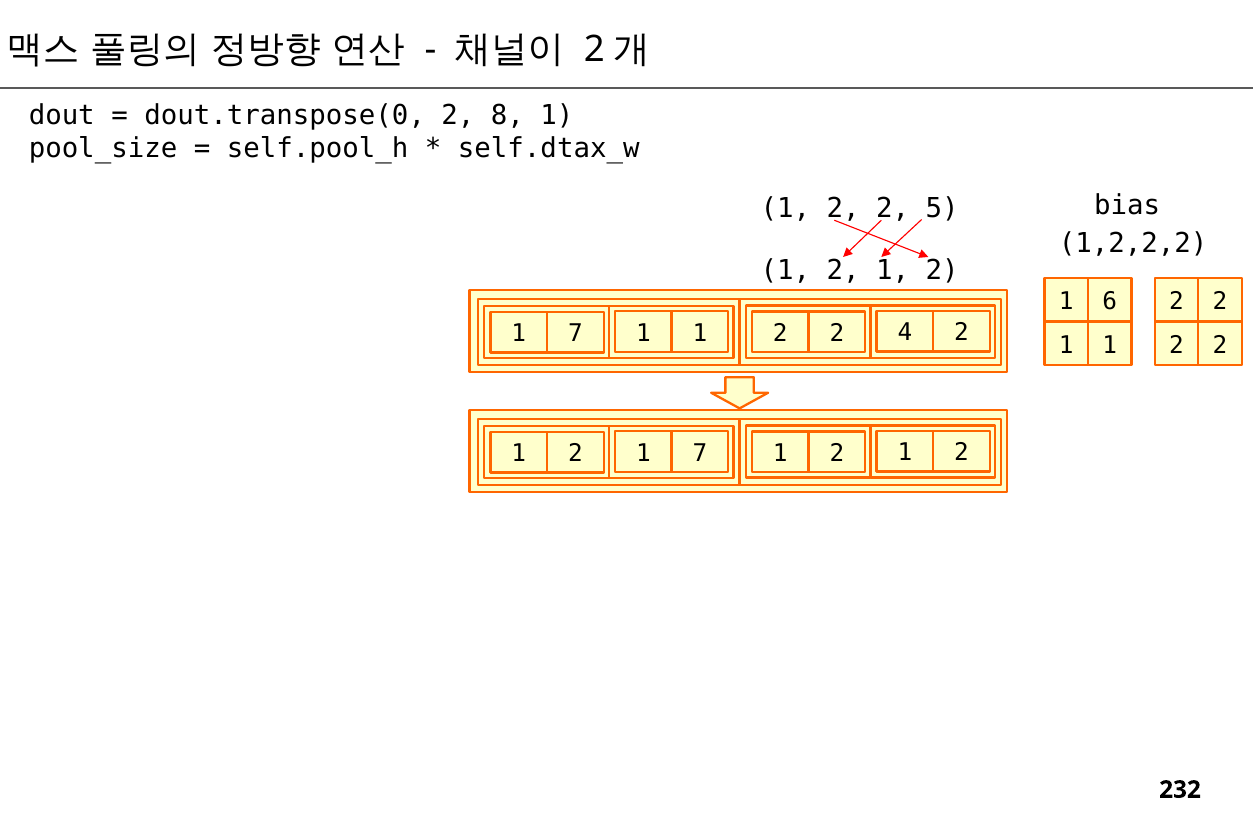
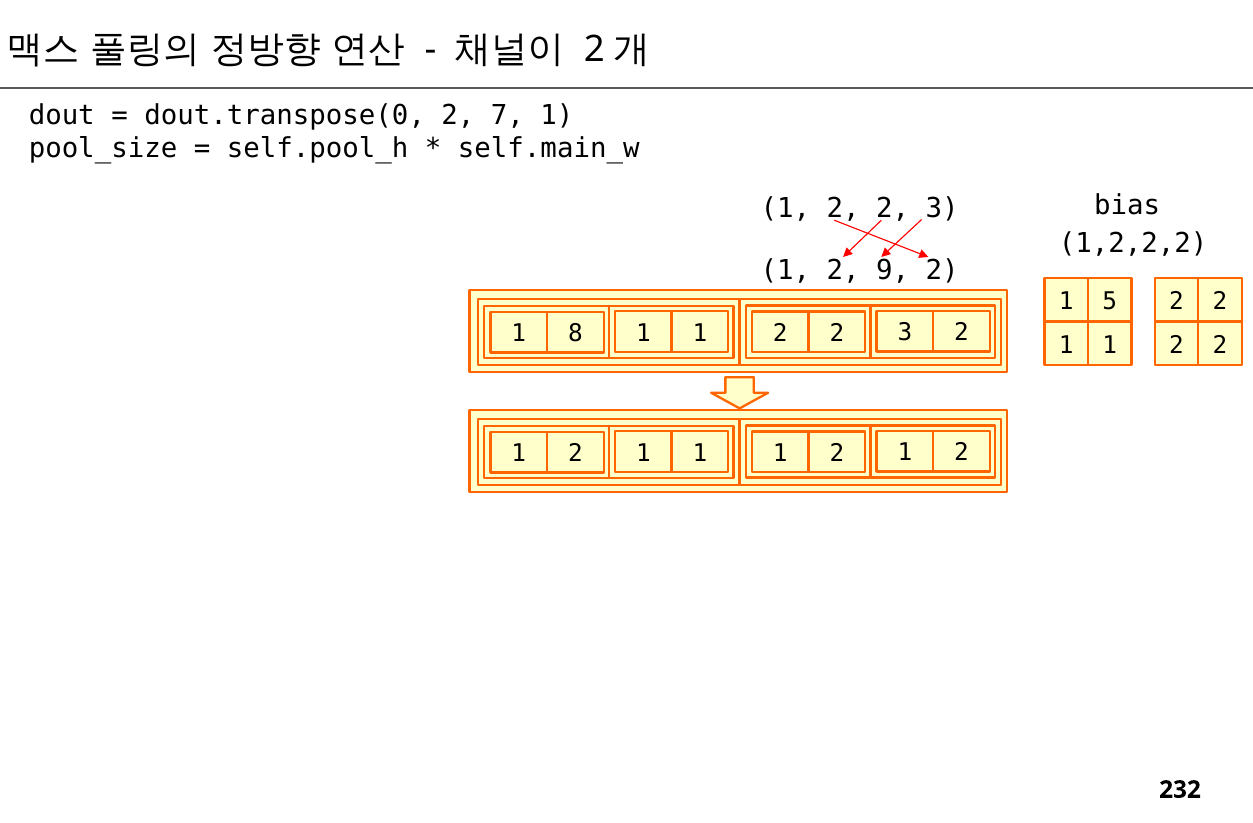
8: 8 -> 7
self.dtax_w: self.dtax_w -> self.main_w
5 at (942, 208): 5 -> 3
1 at (893, 270): 1 -> 9
6: 6 -> 5
7 at (575, 334): 7 -> 8
4 at (905, 333): 4 -> 3
7 at (700, 453): 7 -> 1
